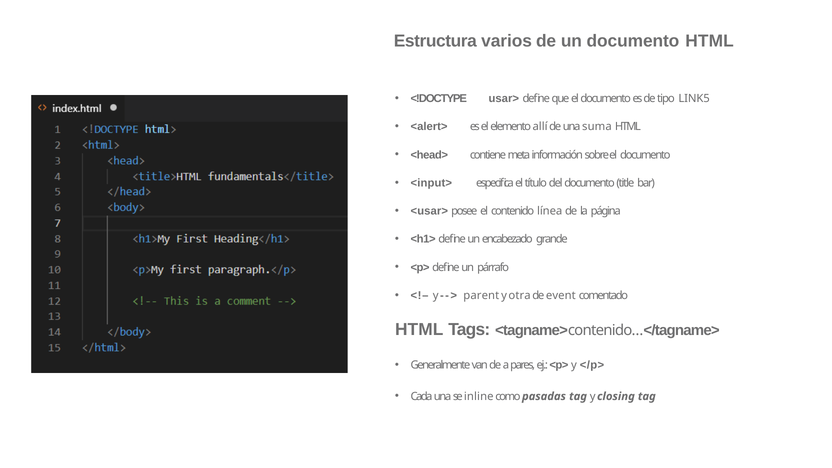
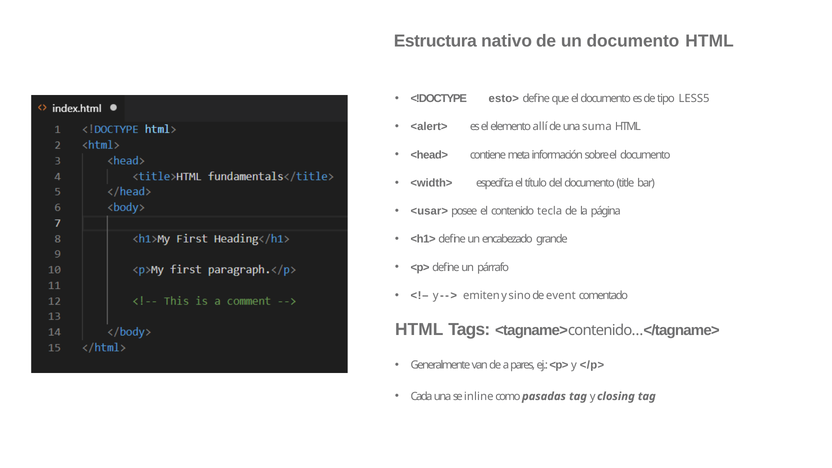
varios: varios -> nativo
usar>: usar> -> esto>
LINK5: LINK5 -> LESS5
<input>: <input> -> <width>
línea: línea -> tecla
parent: parent -> emiten
otra: otra -> sino
